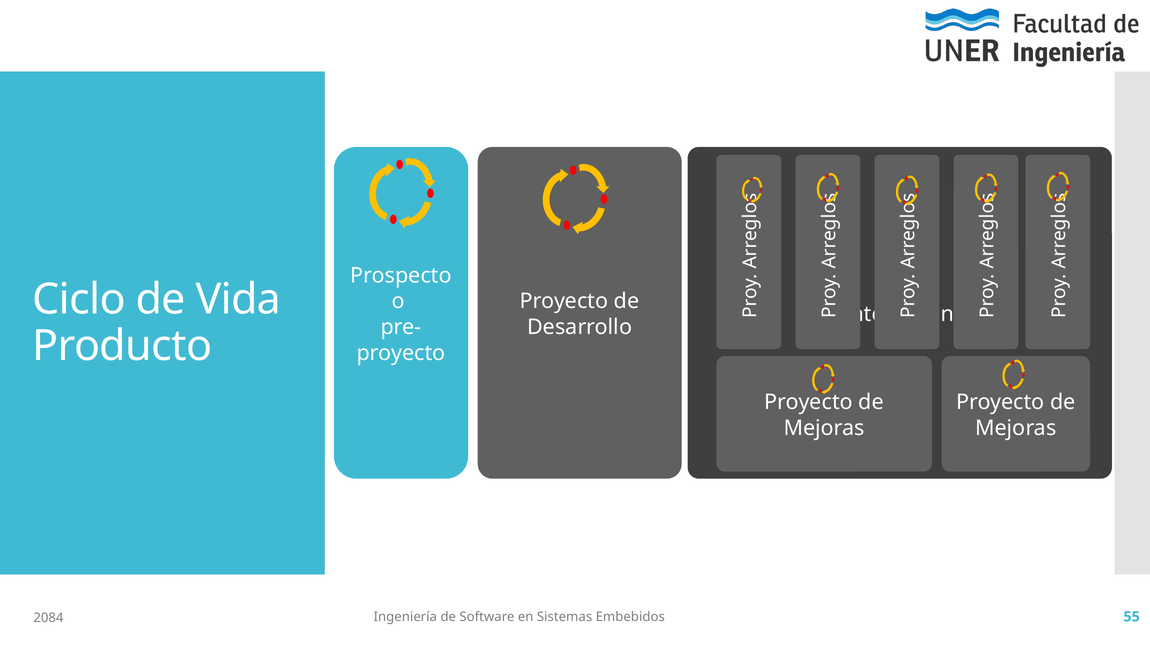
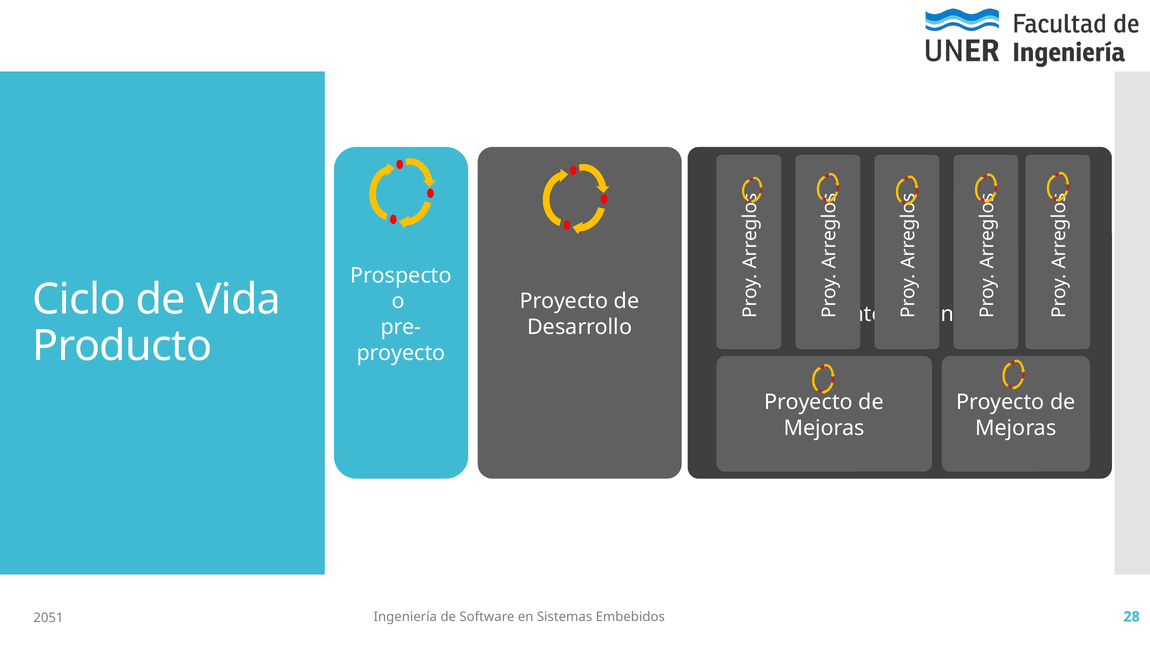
55: 55 -> 28
2084: 2084 -> 2051
